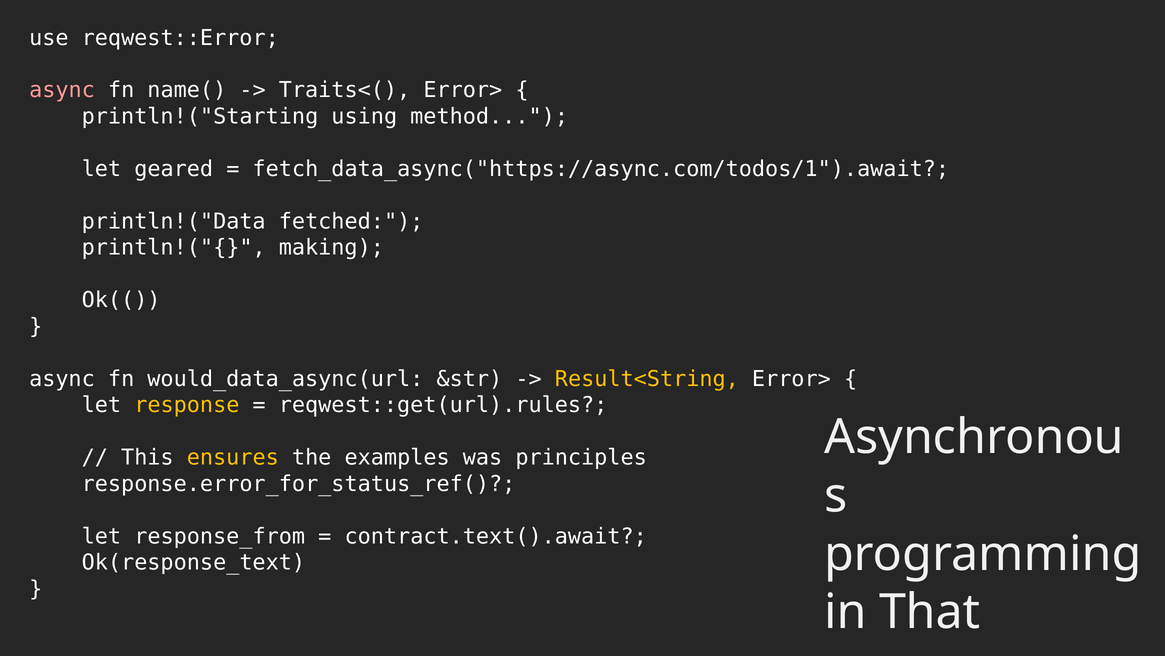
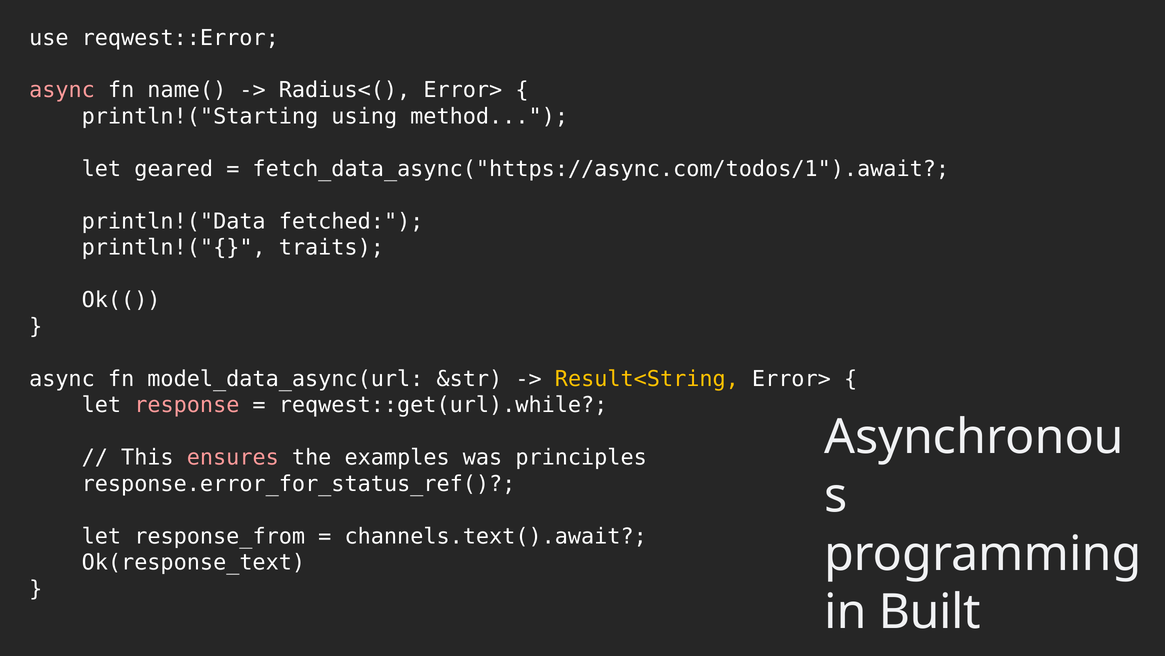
Traits<(: Traits<( -> Radius<(
making: making -> traits
would_data_async(url: would_data_async(url -> model_data_async(url
response colour: yellow -> pink
reqwest::get(url).rules: reqwest::get(url).rules -> reqwest::get(url).while
ensures colour: yellow -> pink
contract.text().await: contract.text().await -> channels.text().await
That: That -> Built
